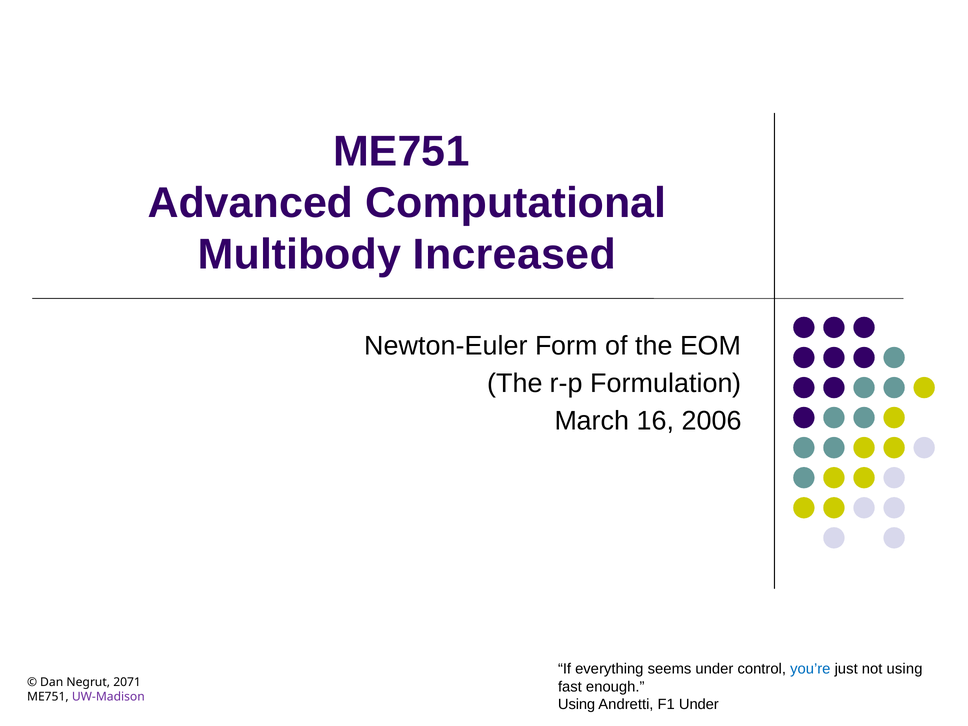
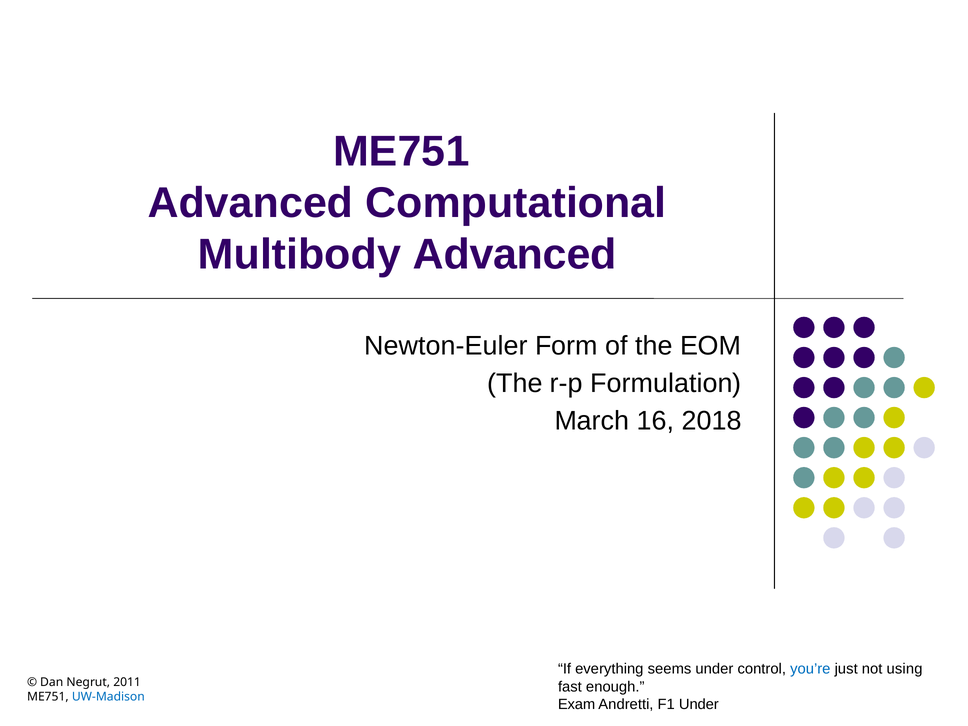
Multibody Increased: Increased -> Advanced
2006: 2006 -> 2018
2071: 2071 -> 2011
UW-Madison colour: purple -> blue
Using at (577, 705): Using -> Exam
